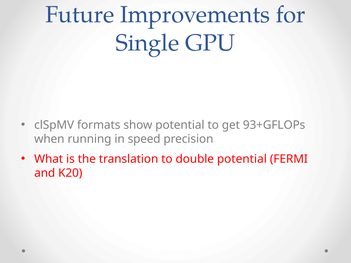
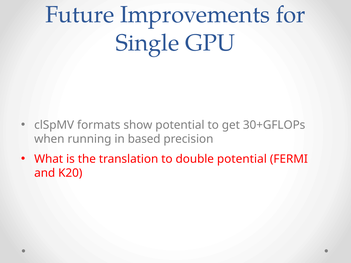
93+GFLOPs: 93+GFLOPs -> 30+GFLOPs
speed: speed -> based
